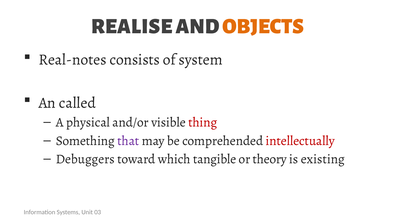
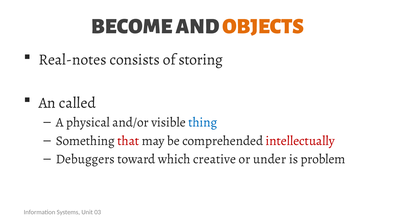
REALISE: REALISE -> BECOME
system: system -> storing
thing colour: red -> blue
that colour: purple -> red
tangible: tangible -> creative
theory: theory -> under
existing: existing -> problem
